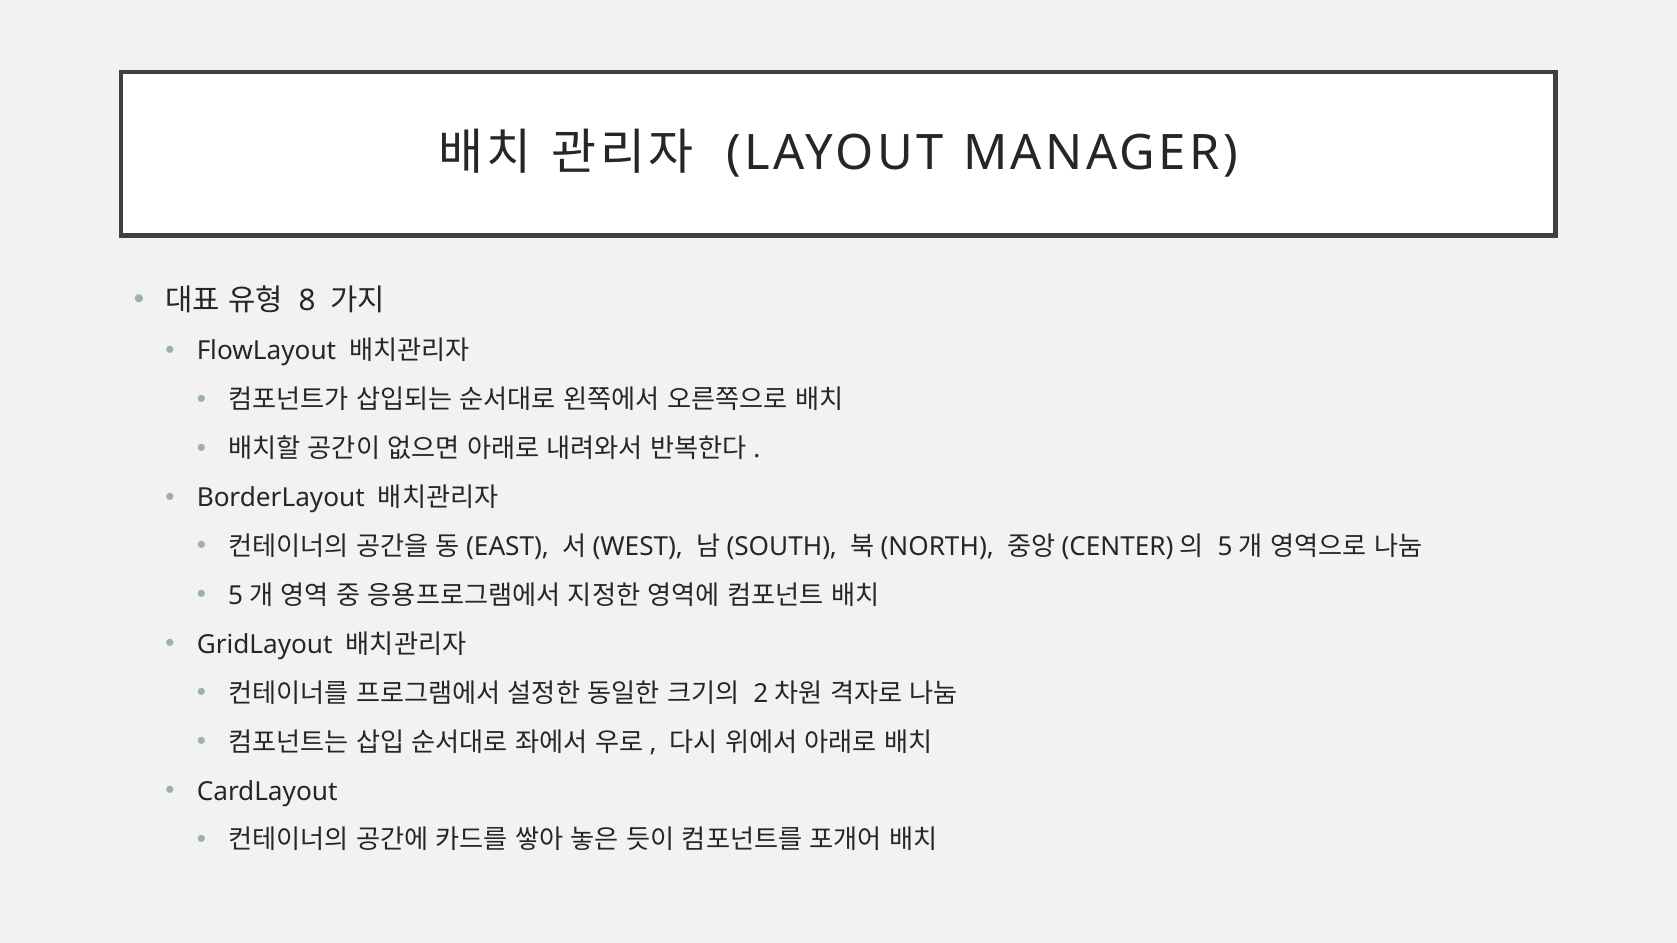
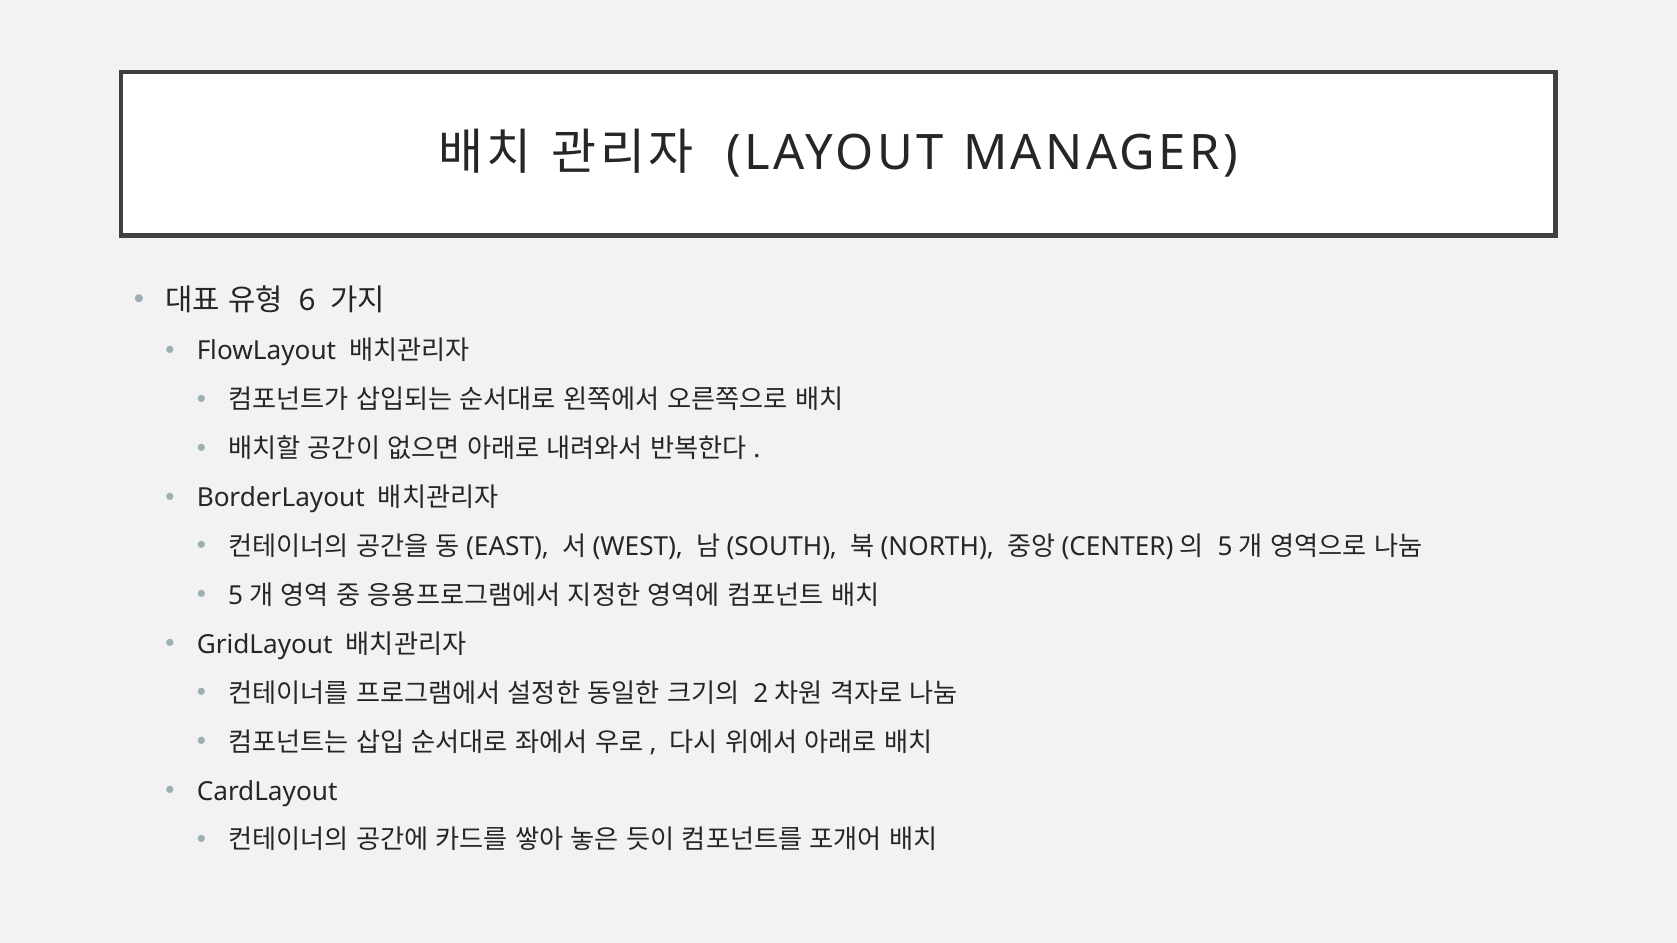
8: 8 -> 6
